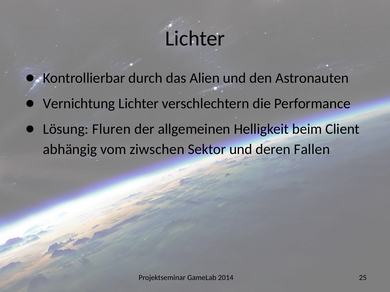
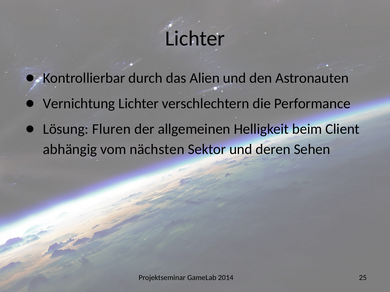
ziwschen: ziwschen -> nächsten
Fallen: Fallen -> Sehen
